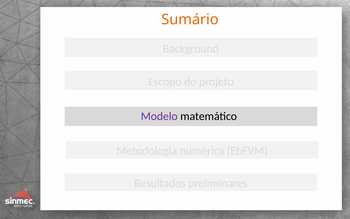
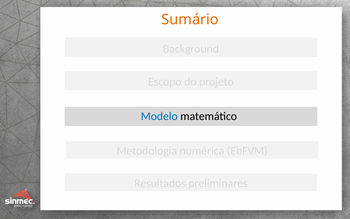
Modelo colour: purple -> blue
